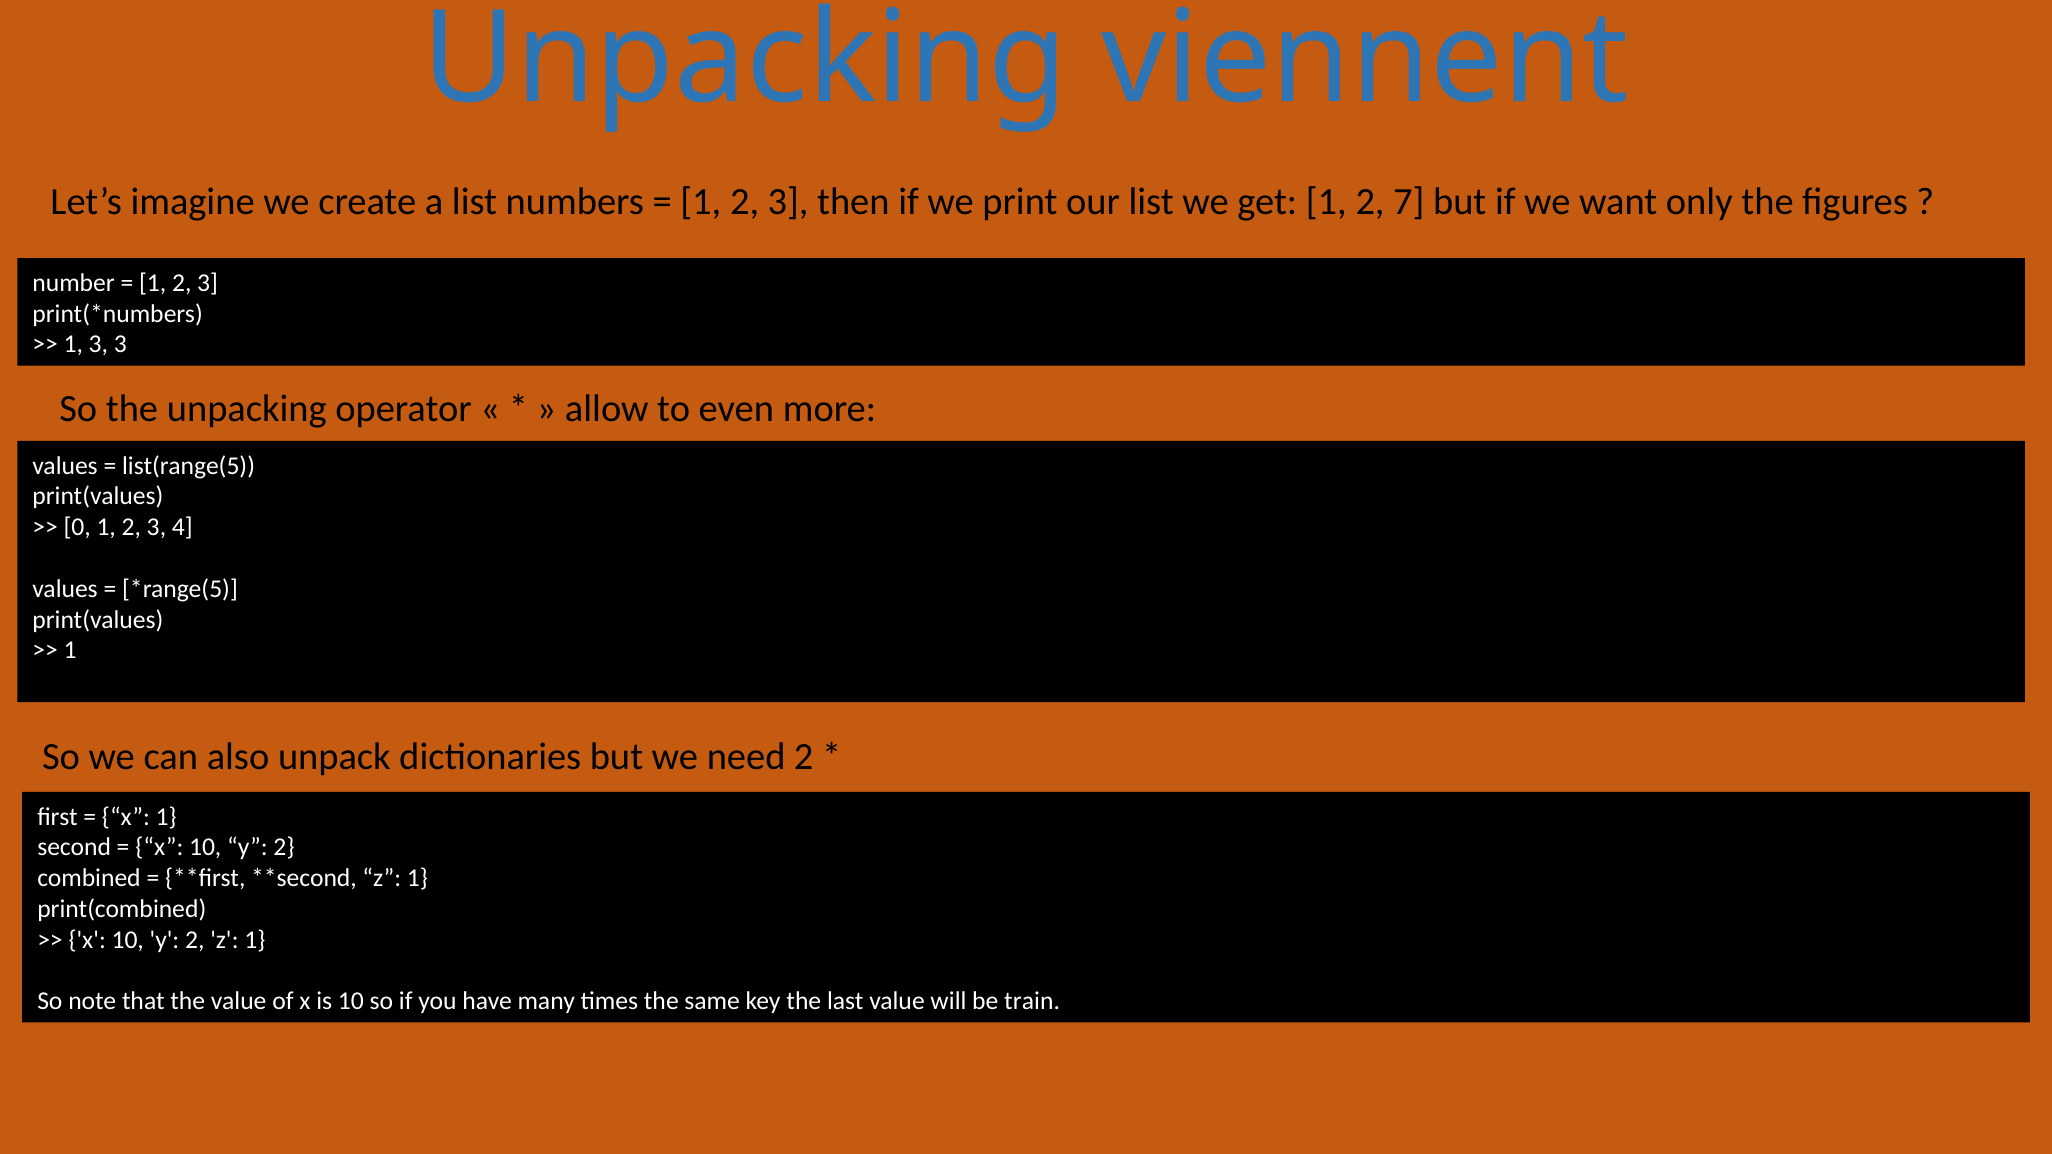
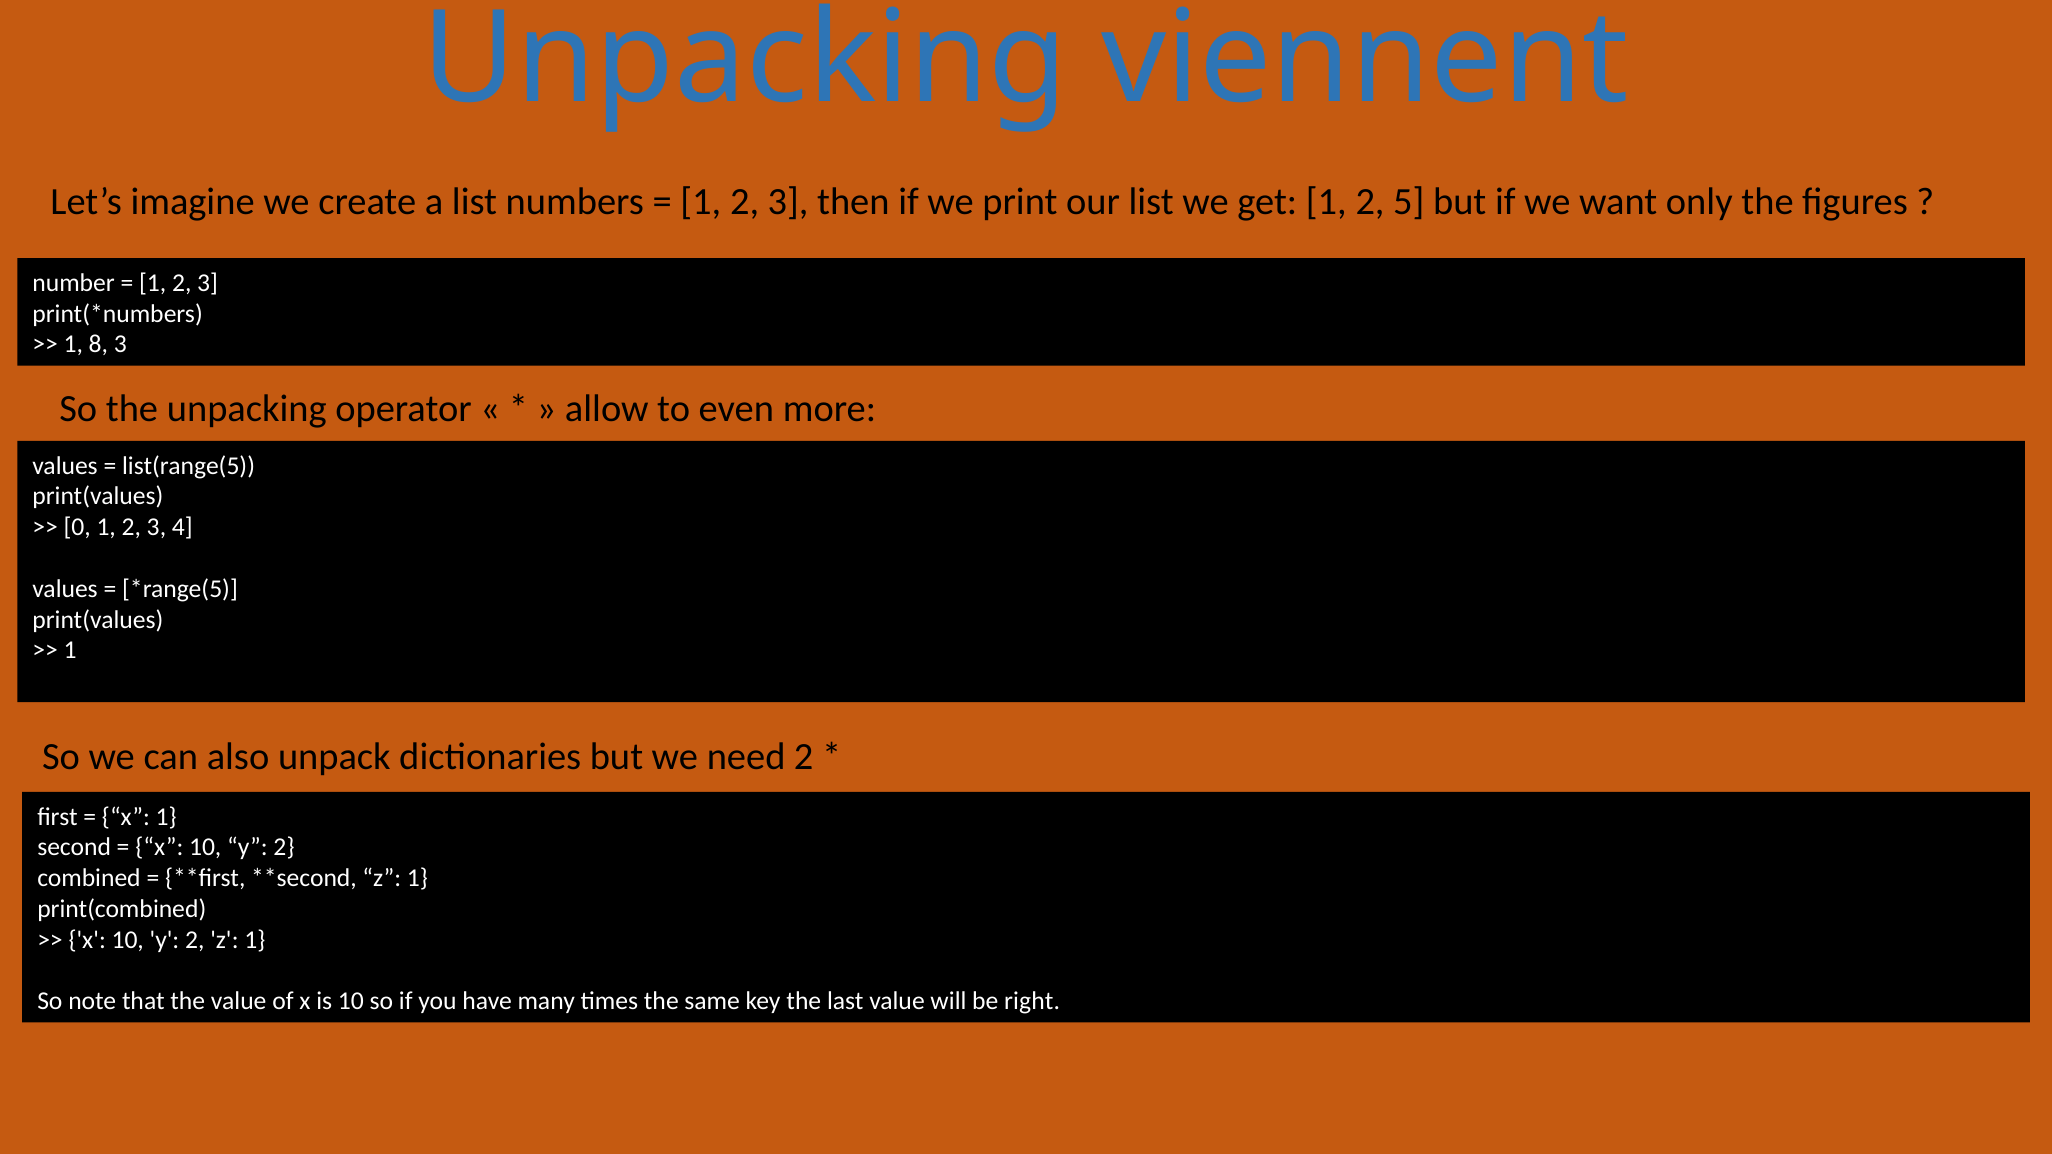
7: 7 -> 5
1 3: 3 -> 8
train: train -> right
